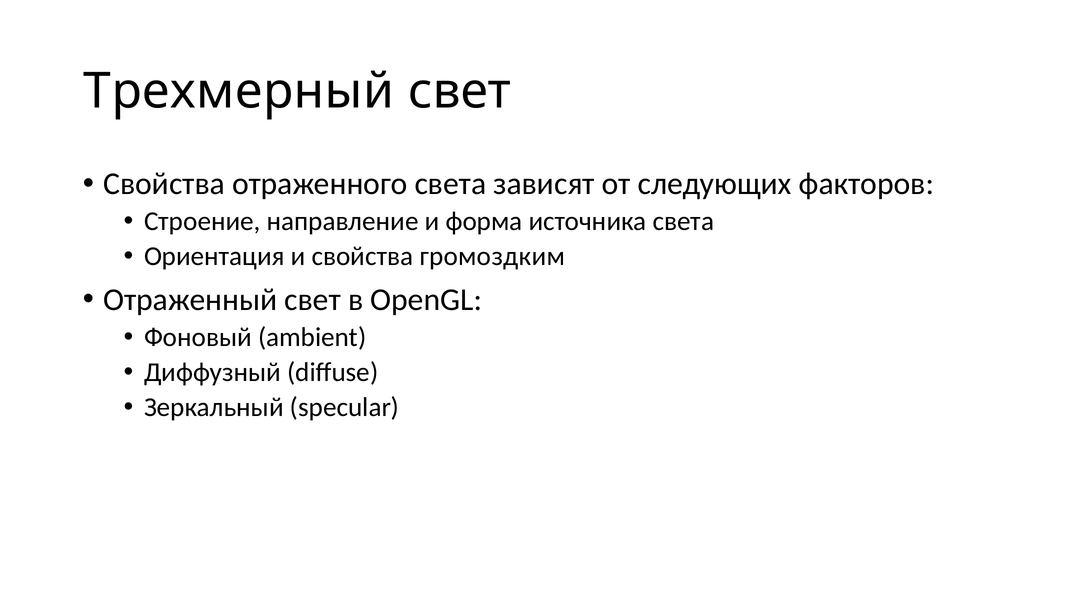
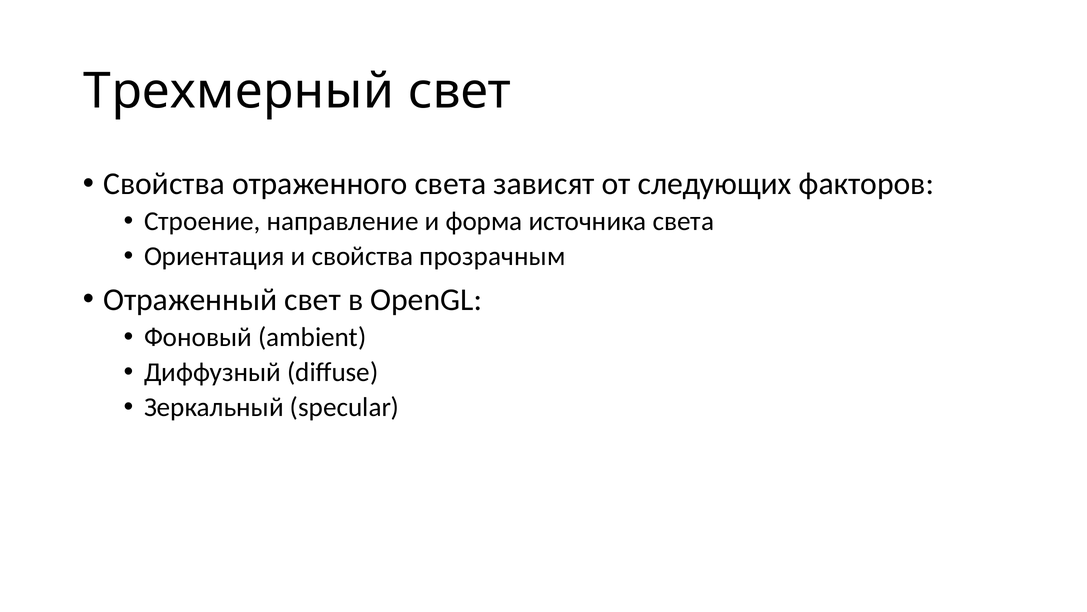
громоздким: громоздким -> прозрачным
